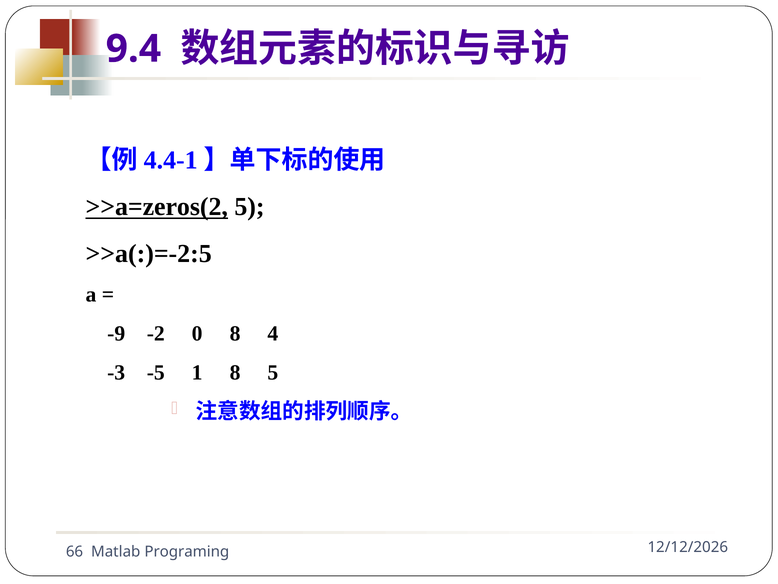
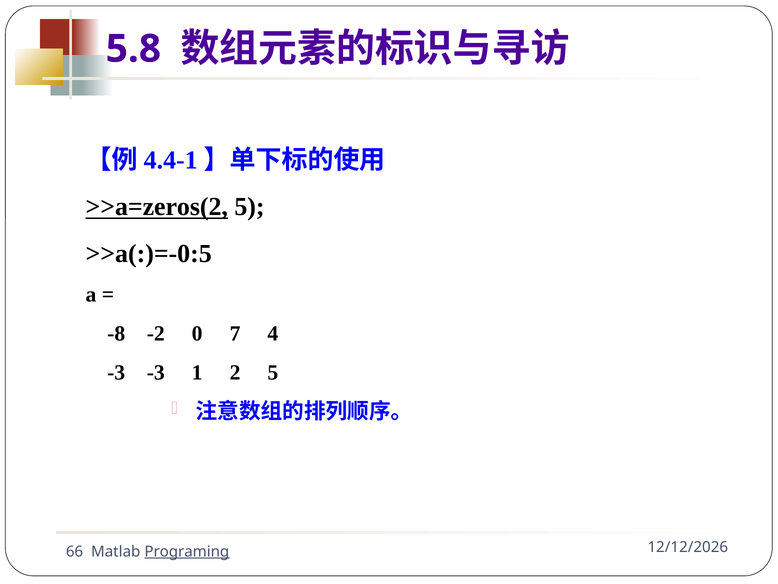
9.4: 9.4 -> 5.8
>>a(:)=-2:5: >>a(:)=-2:5 -> >>a(:)=-0:5
-9: -9 -> -8
0 8: 8 -> 7
-3 -5: -5 -> -3
1 8: 8 -> 2
Programing underline: none -> present
